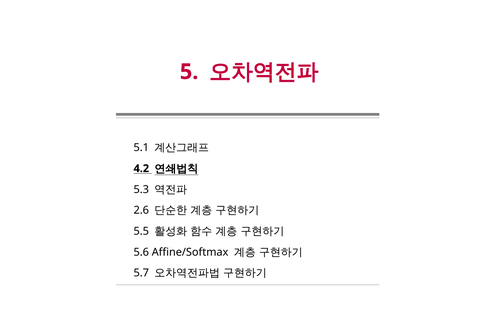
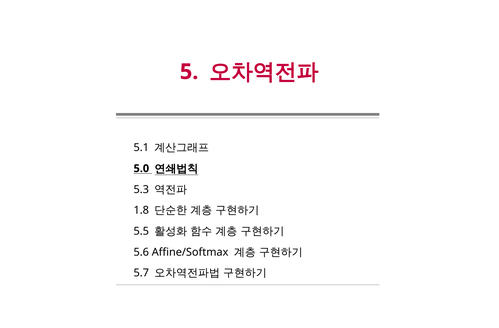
4.2: 4.2 -> 5.0
2.6: 2.6 -> 1.8
